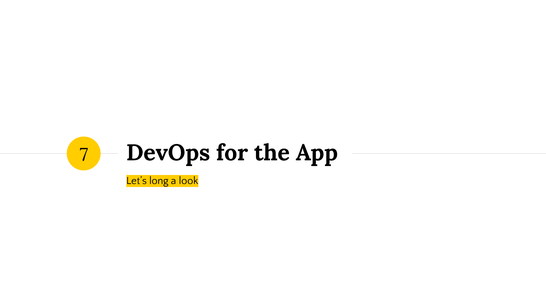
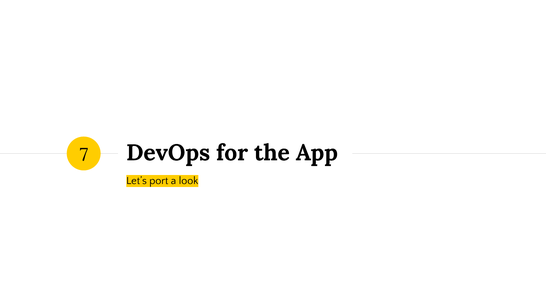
long: long -> port
